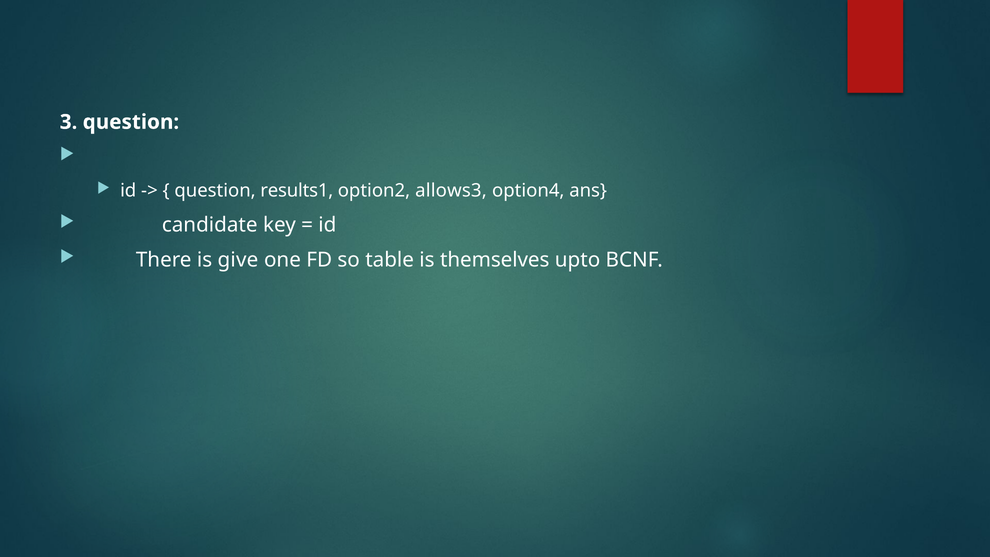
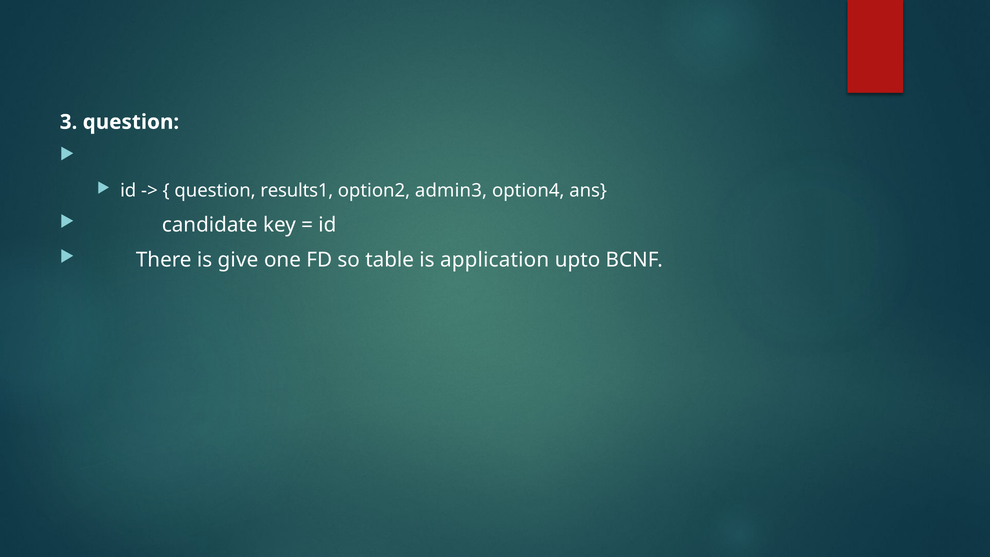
allows3: allows3 -> admin3
themselves: themselves -> application
